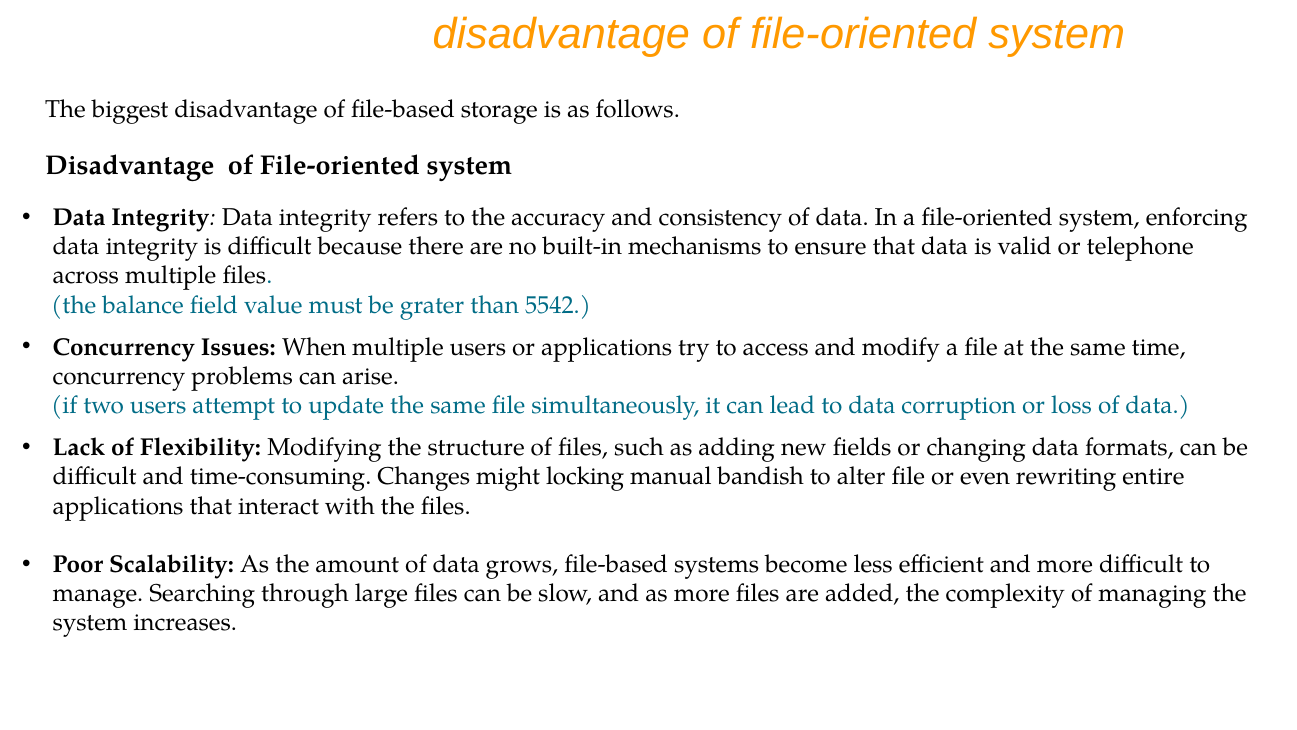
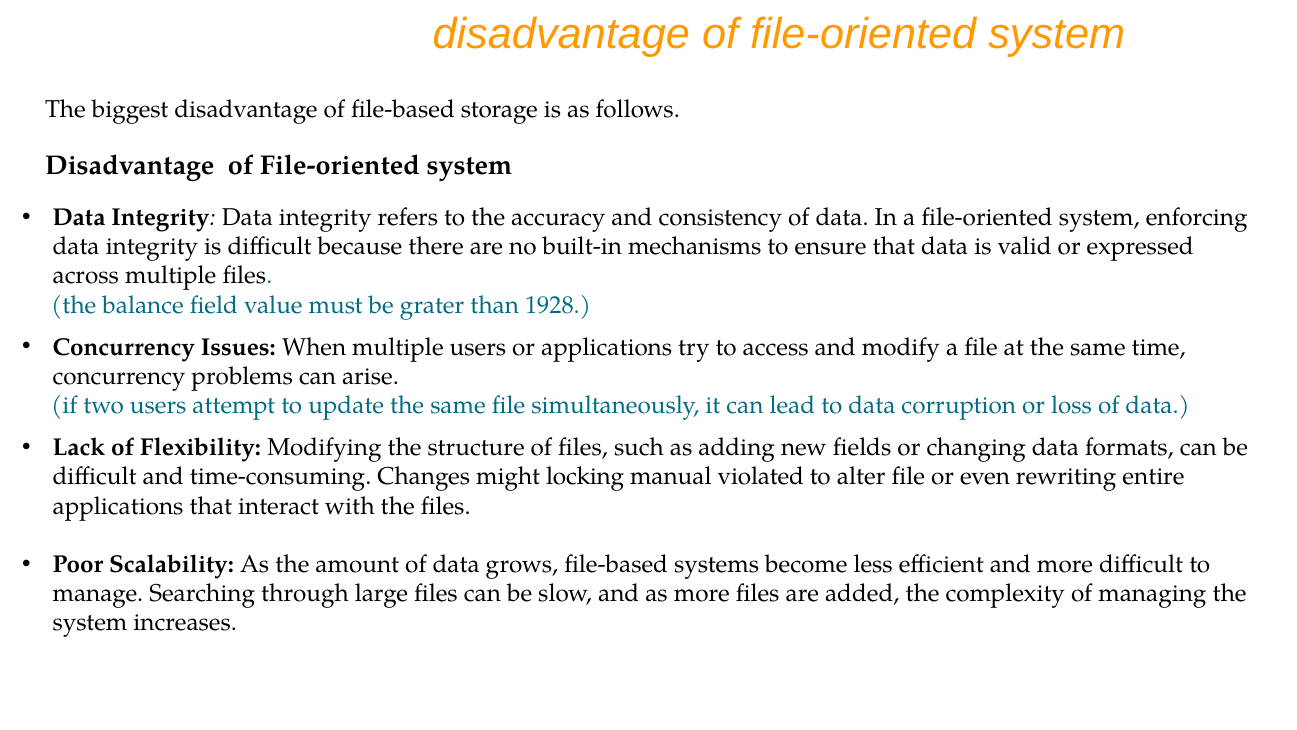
telephone: telephone -> expressed
5542: 5542 -> 1928
bandish: bandish -> violated
